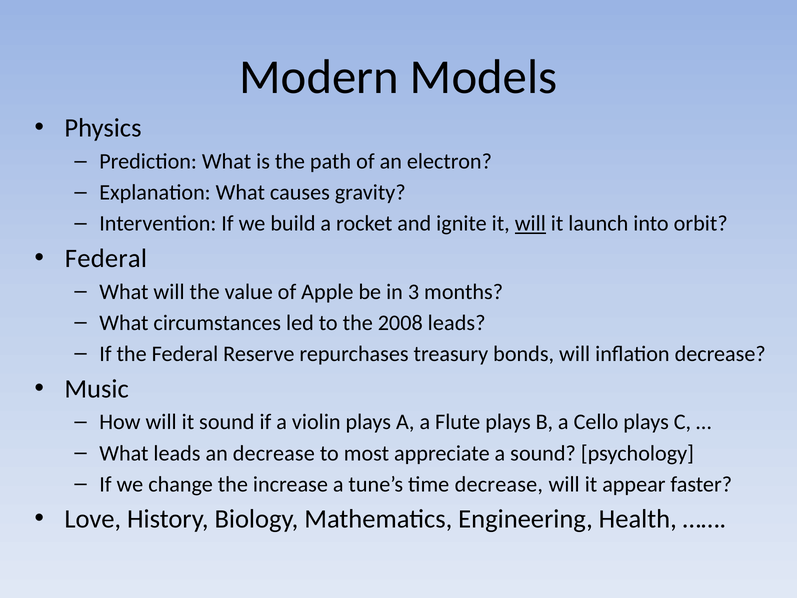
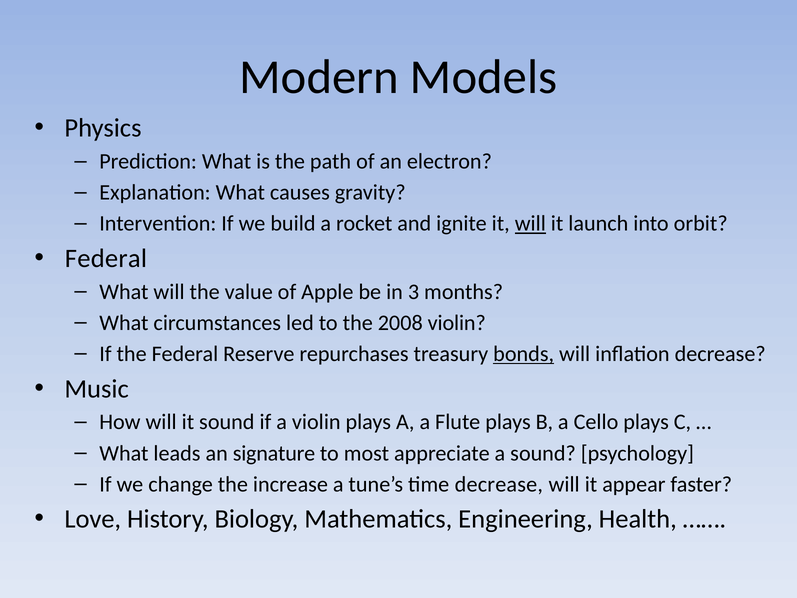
2008 leads: leads -> violin
bonds underline: none -> present
an decrease: decrease -> signature
